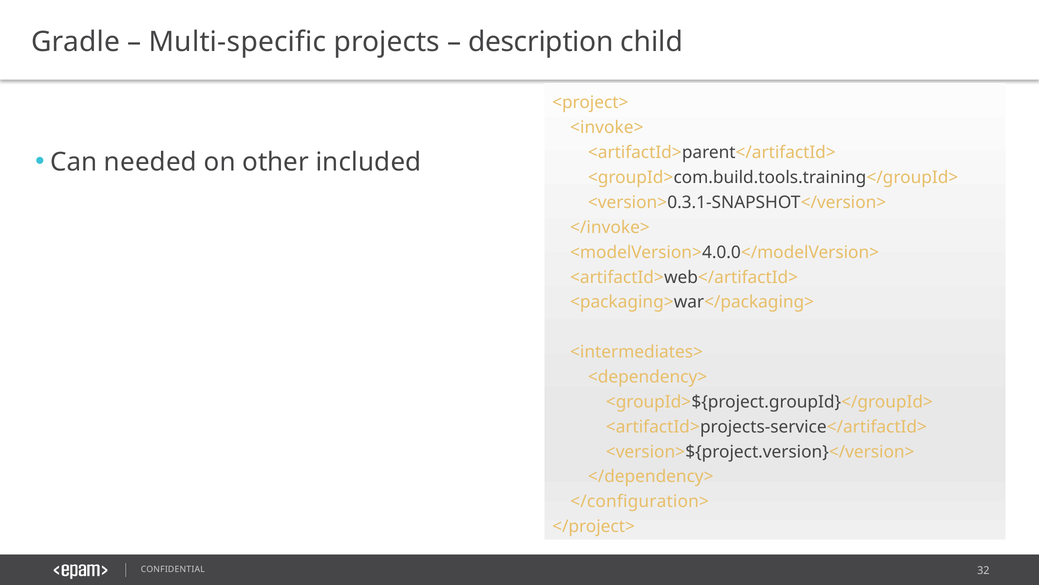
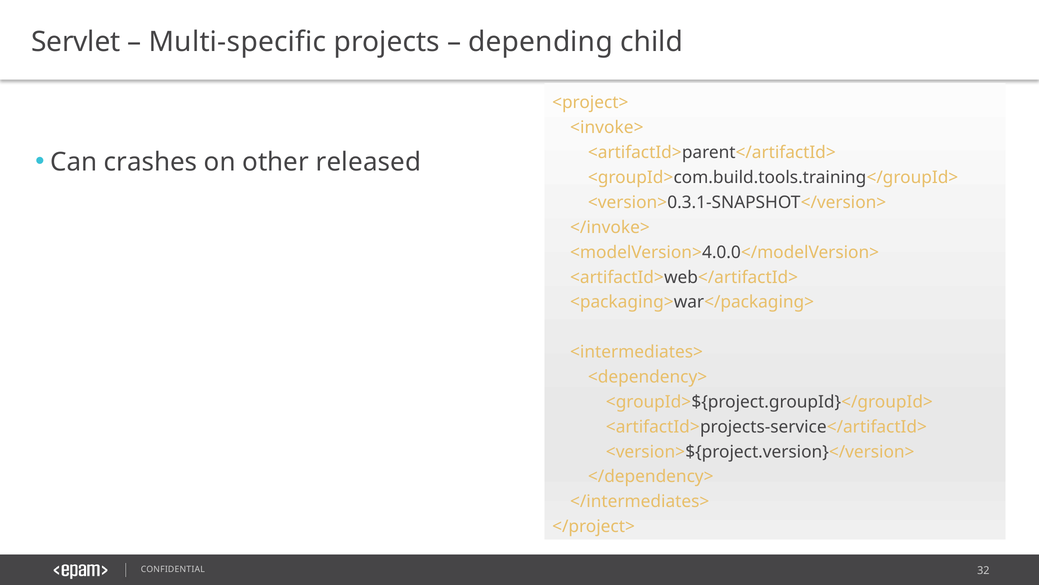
Gradle: Gradle -> Servlet
description: description -> depending
needed: needed -> crashes
included: included -> released
</configuration>: </configuration> -> </intermediates>
